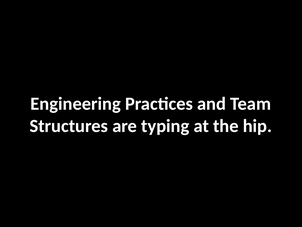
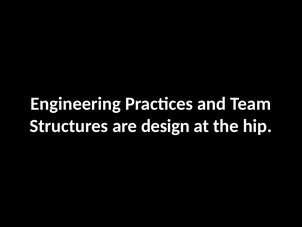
typing: typing -> design
